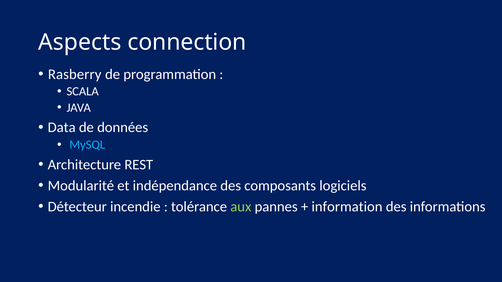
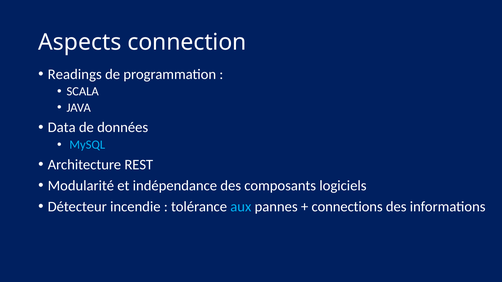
Rasberry: Rasberry -> Readings
aux colour: light green -> light blue
information: information -> connections
